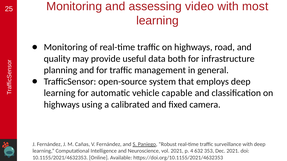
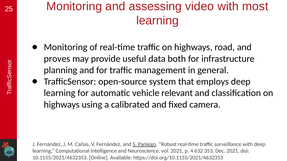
quality: quality -> proves
capable: capable -> relevant
